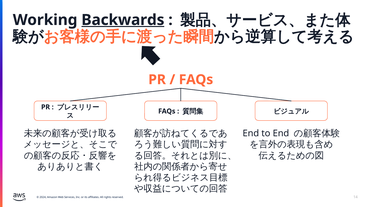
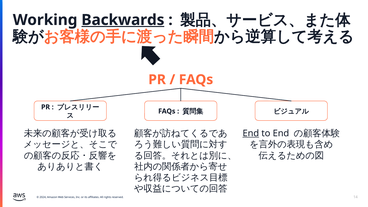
End at (251, 133) underline: none -> present
